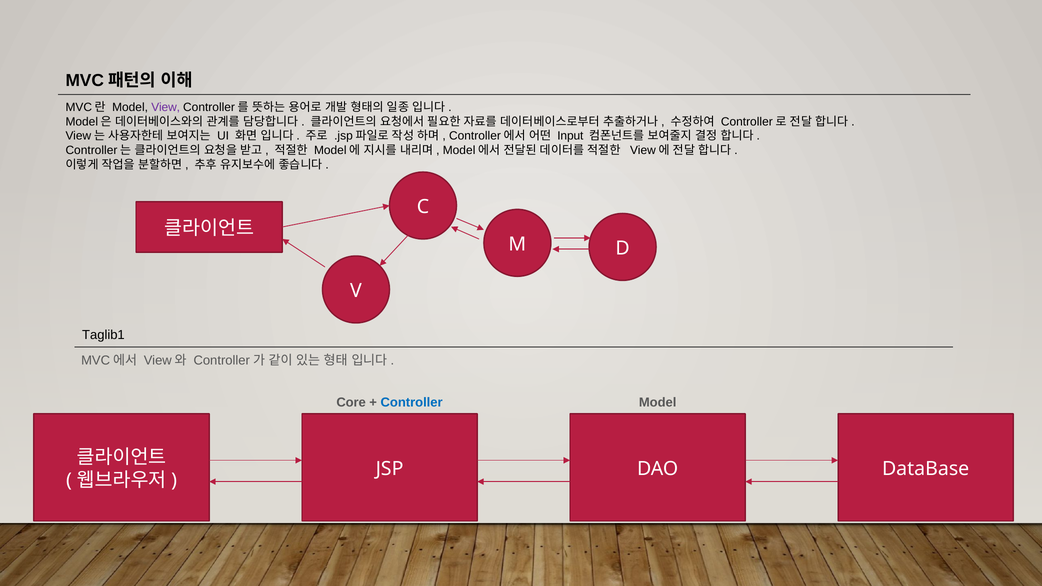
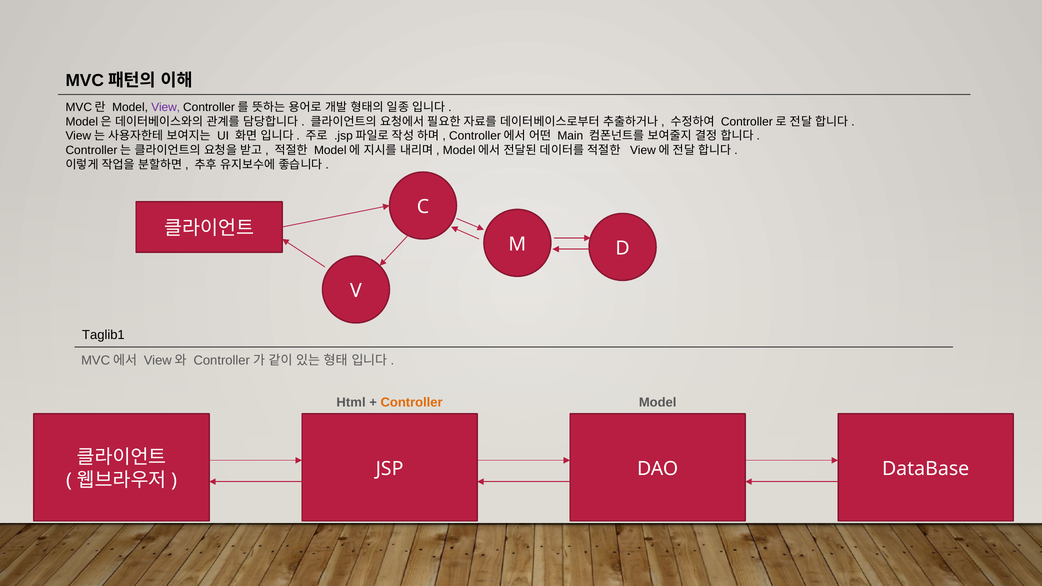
Input: Input -> Main
Core: Core -> Html
Controller at (412, 403) colour: blue -> orange
